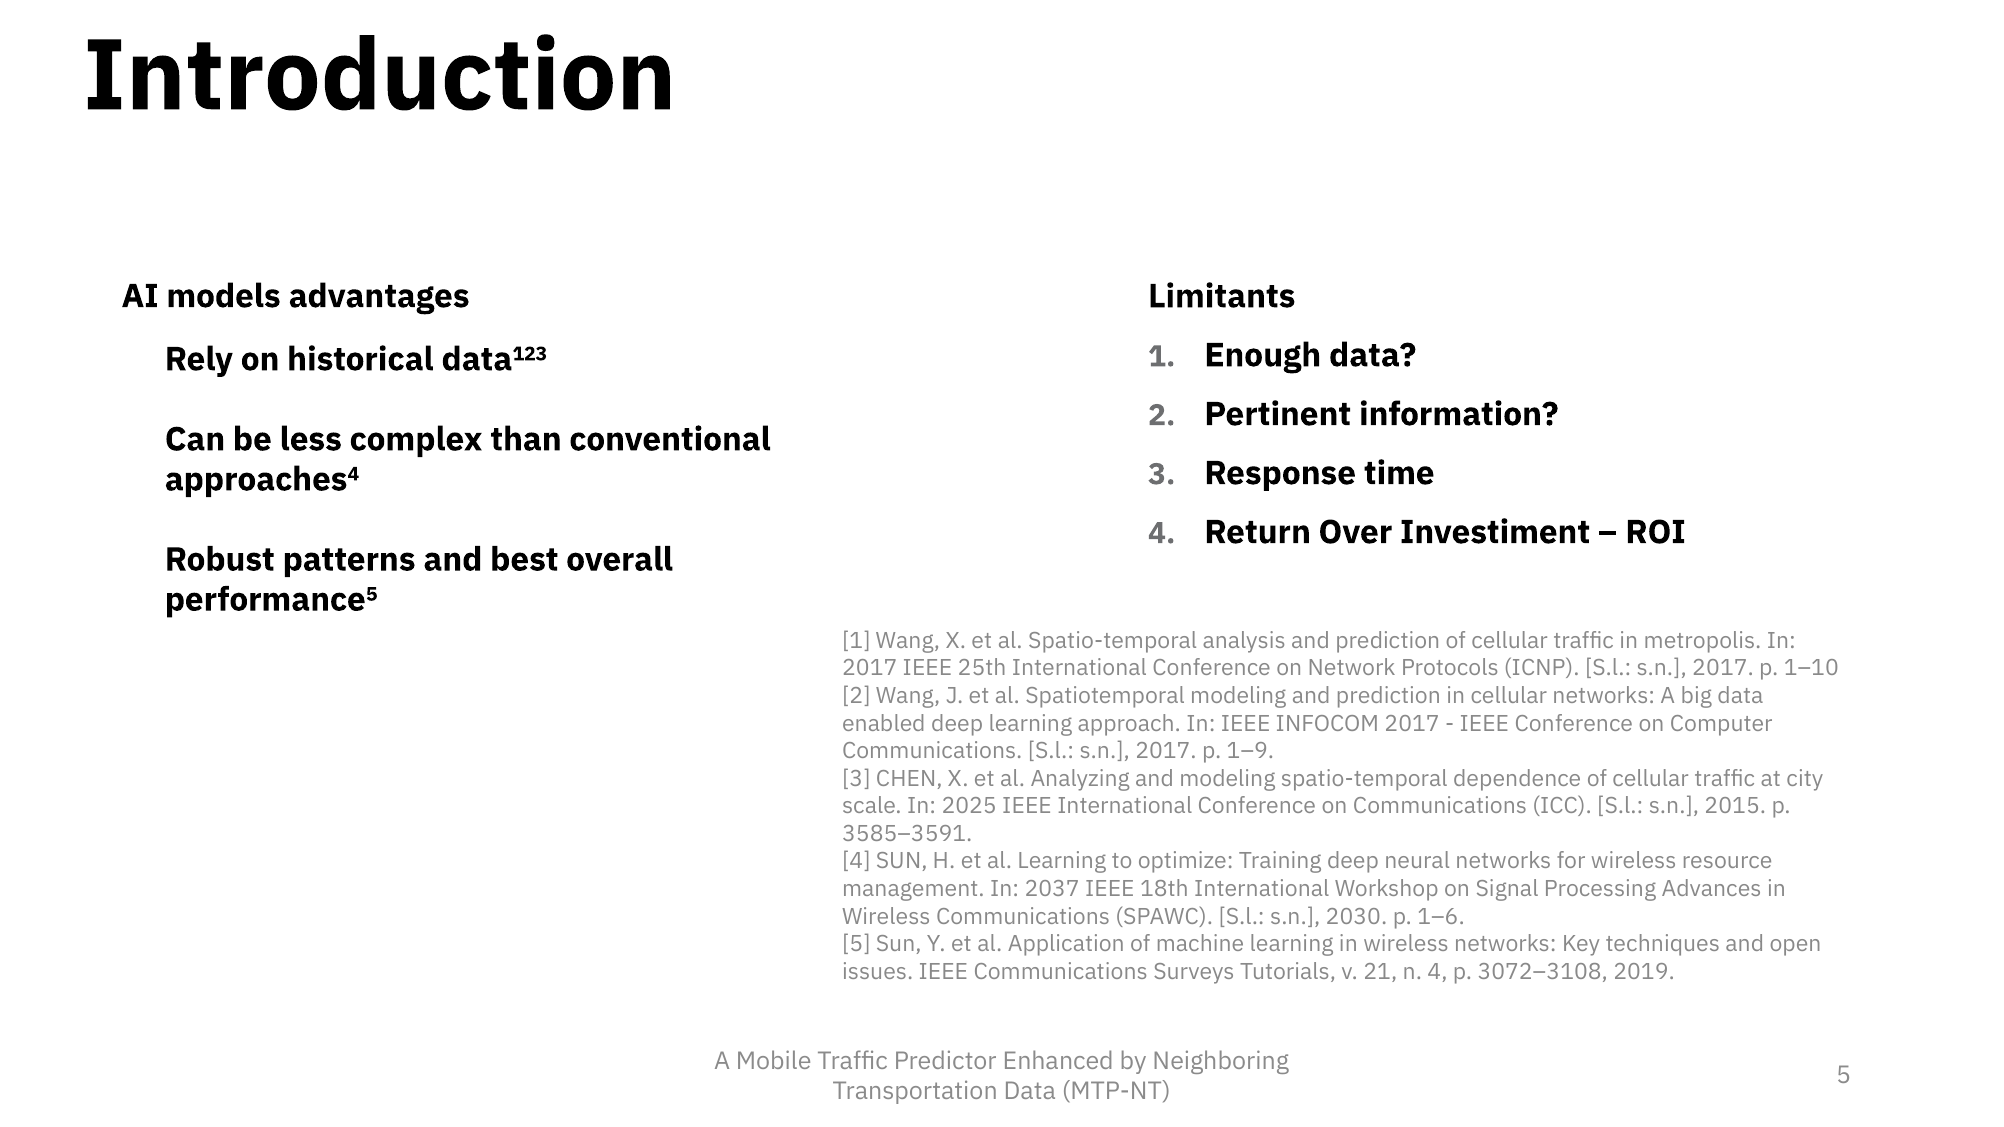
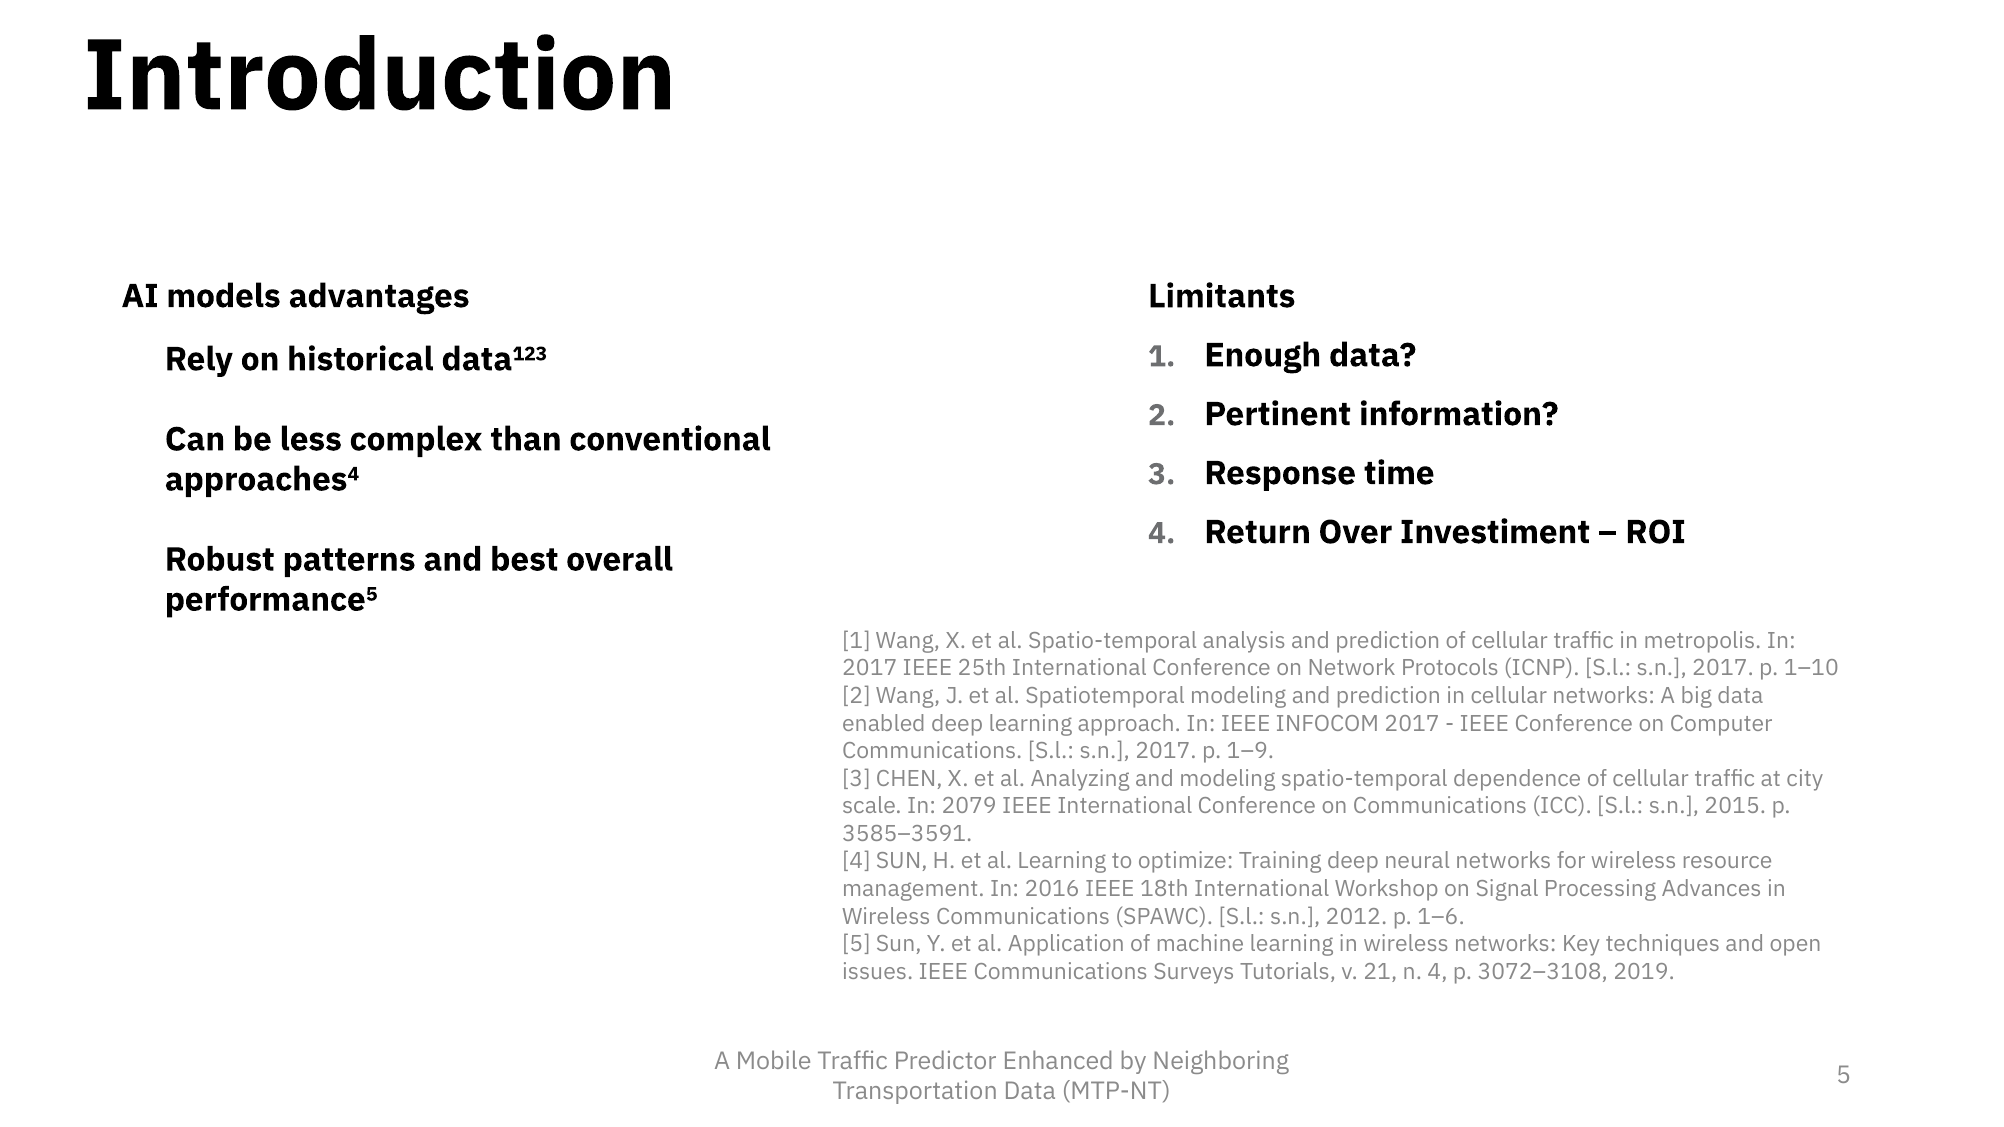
2025: 2025 -> 2079
2037: 2037 -> 2016
2030: 2030 -> 2012
